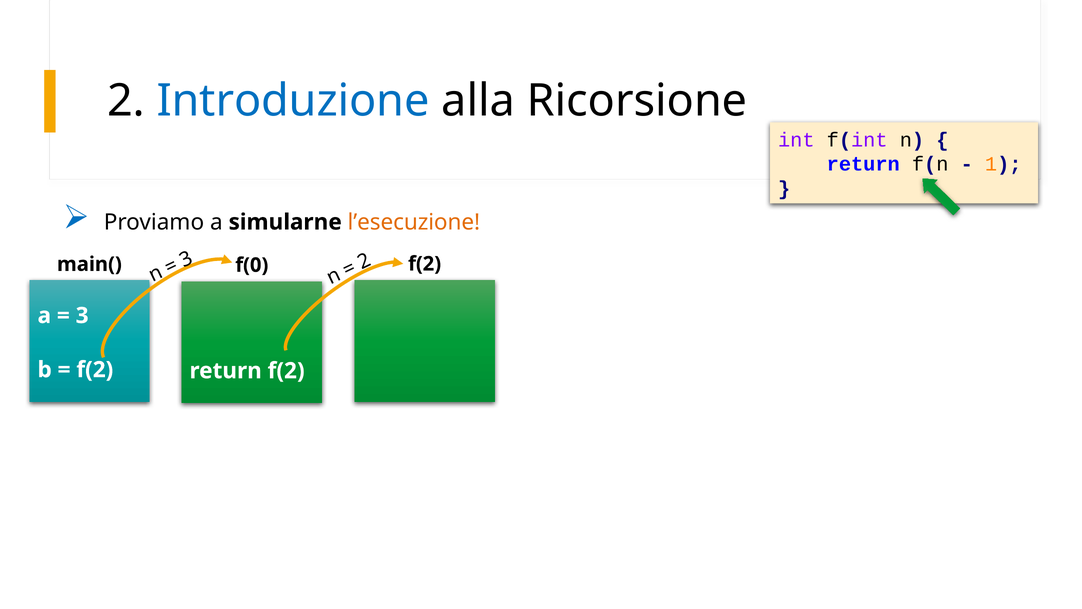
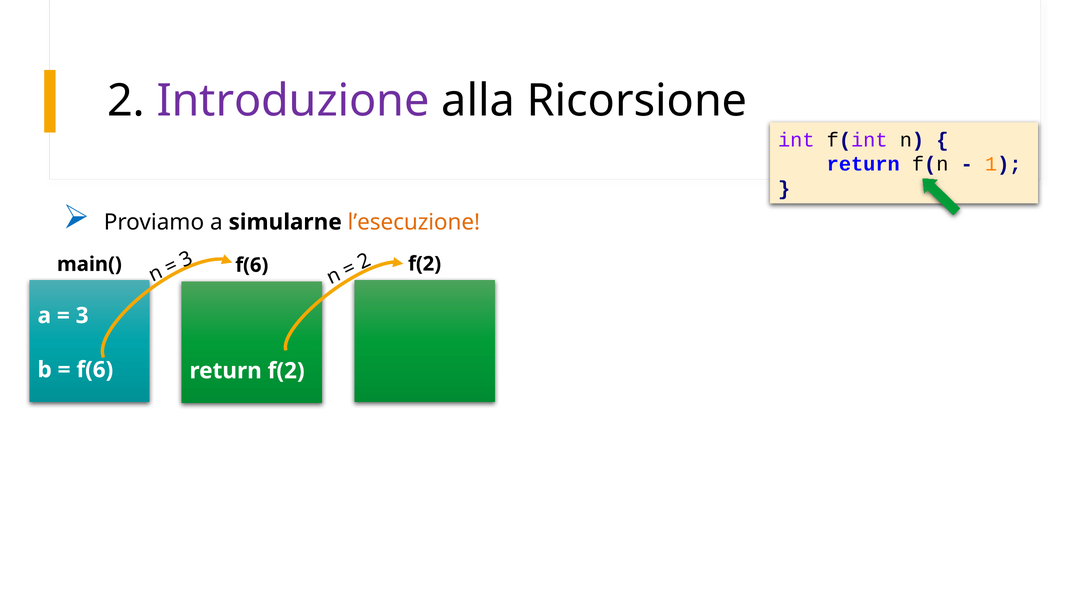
Introduzione colour: blue -> purple
f(0 at (252, 265): f(0 -> f(6
f(2 at (95, 370): f(2 -> f(6
